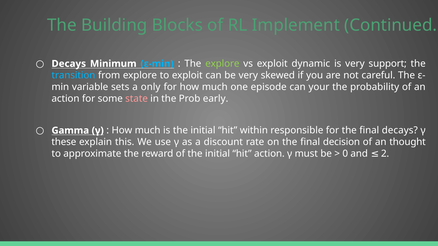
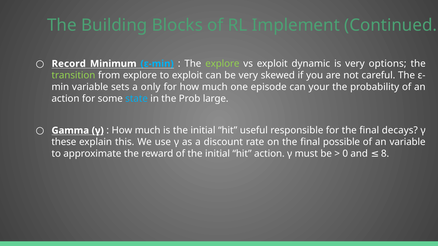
Decays at (69, 64): Decays -> Record
support: support -> options
transition colour: light blue -> light green
state colour: pink -> light blue
early: early -> large
within: within -> useful
decision: decision -> possible
an thought: thought -> variable
2: 2 -> 8
